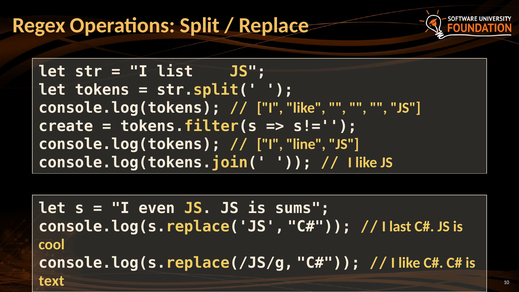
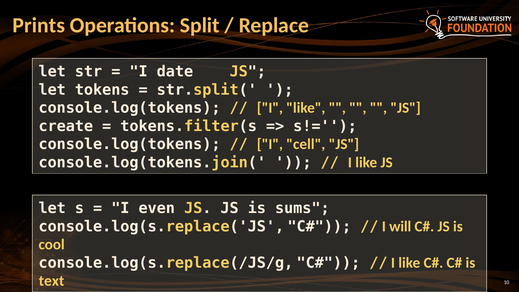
Regex: Regex -> Prints
list: list -> date
line: line -> cell
last: last -> will
